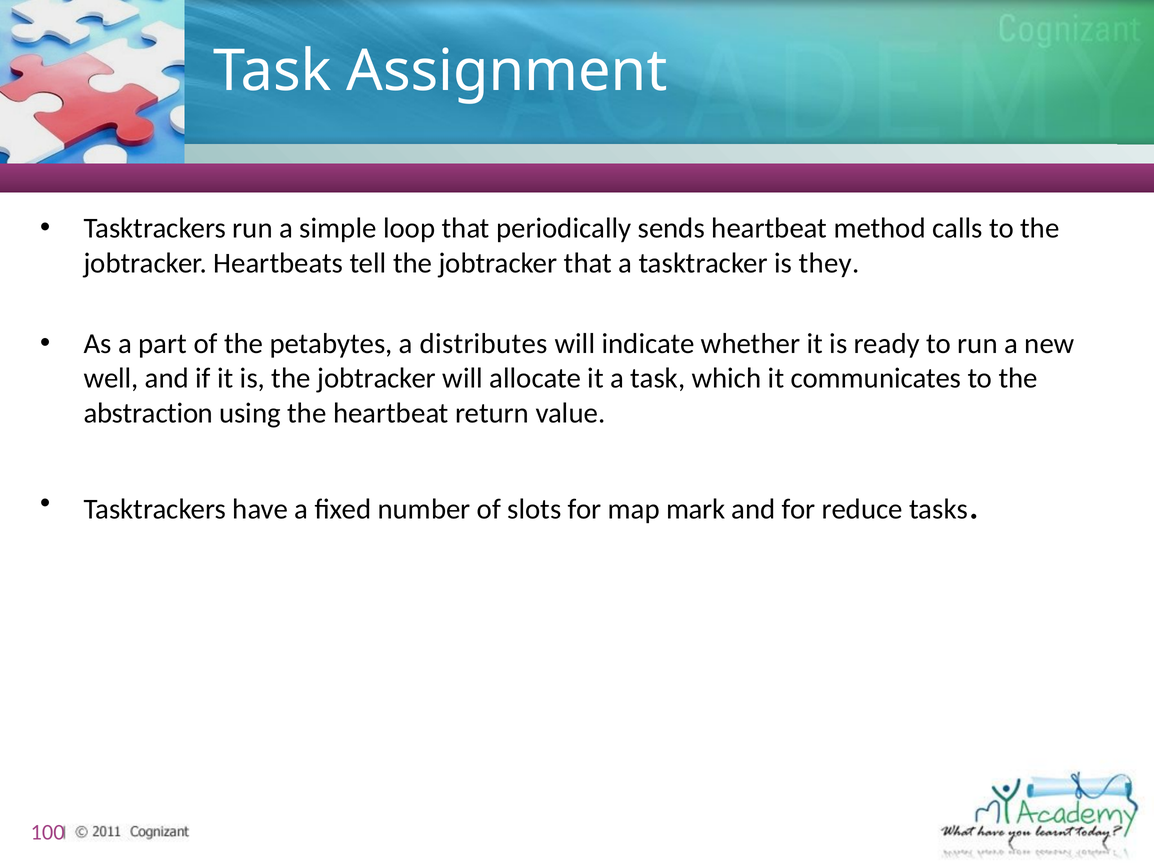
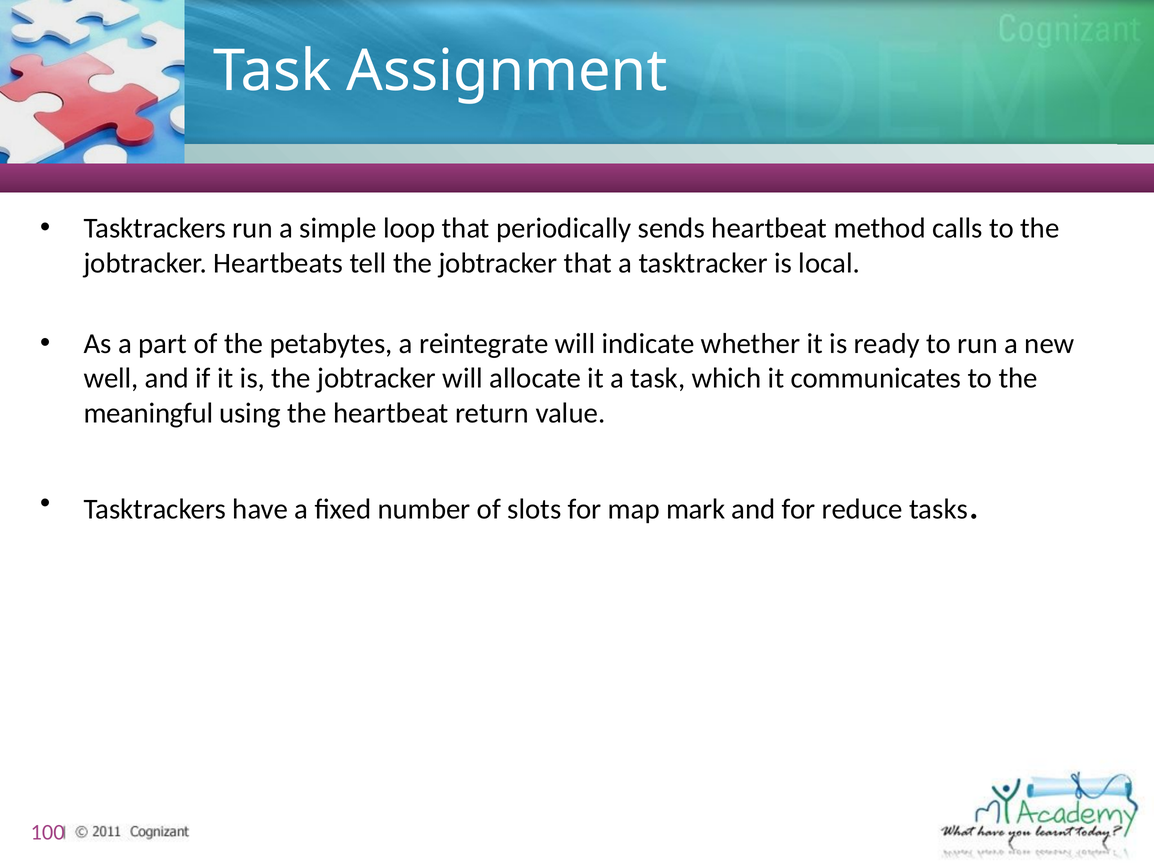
they: they -> local
distributes: distributes -> reintegrate
abstraction: abstraction -> meaningful
